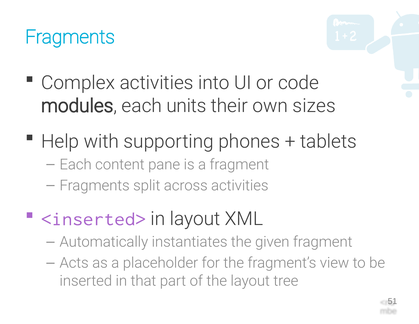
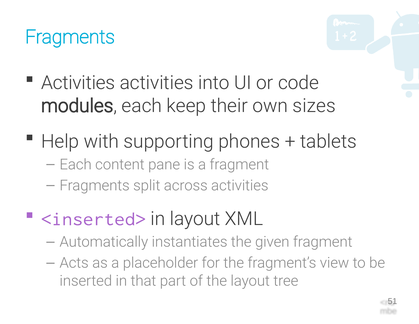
Complex at (78, 83): Complex -> Activities
units: units -> keep
